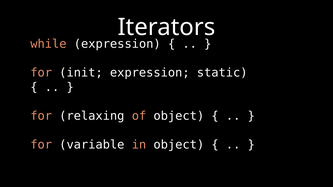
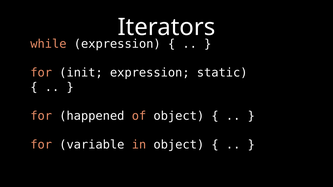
relaxing: relaxing -> happened
